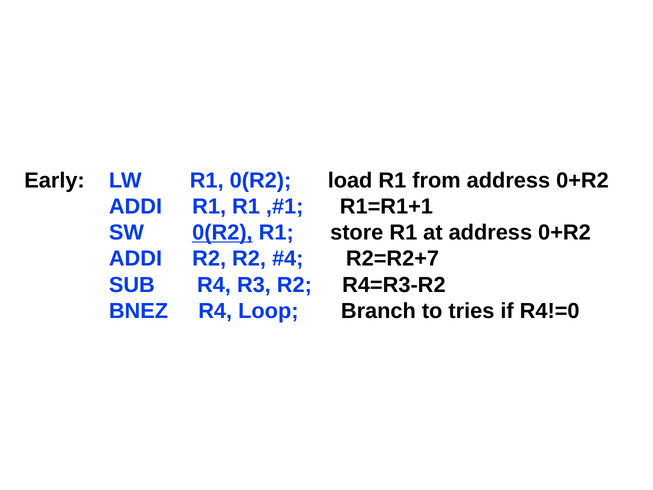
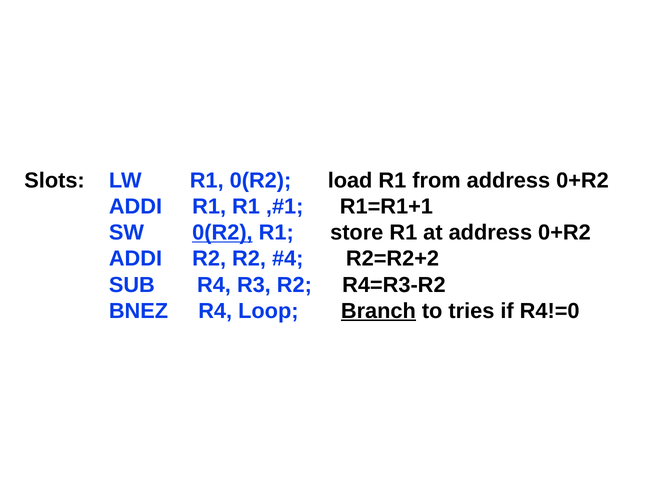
Early: Early -> Slots
R2=R2+7: R2=R2+7 -> R2=R2+2
Branch underline: none -> present
